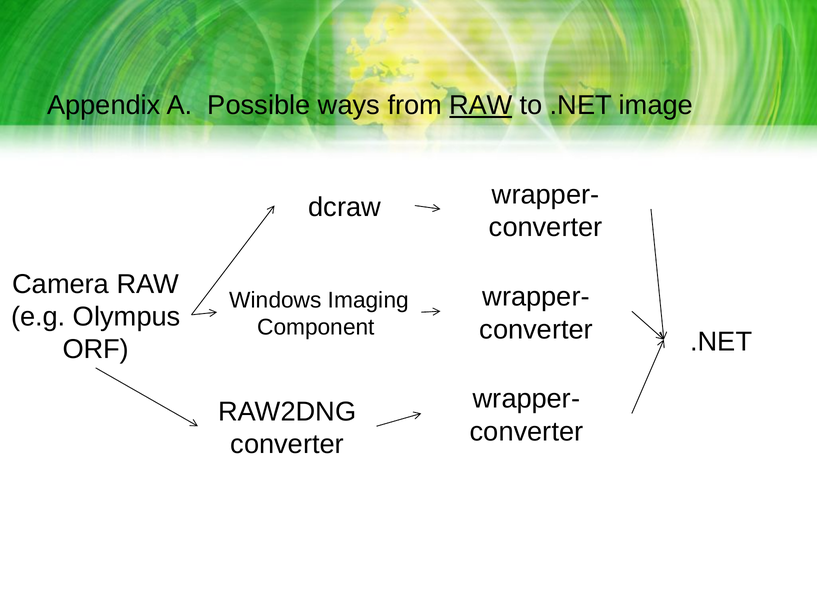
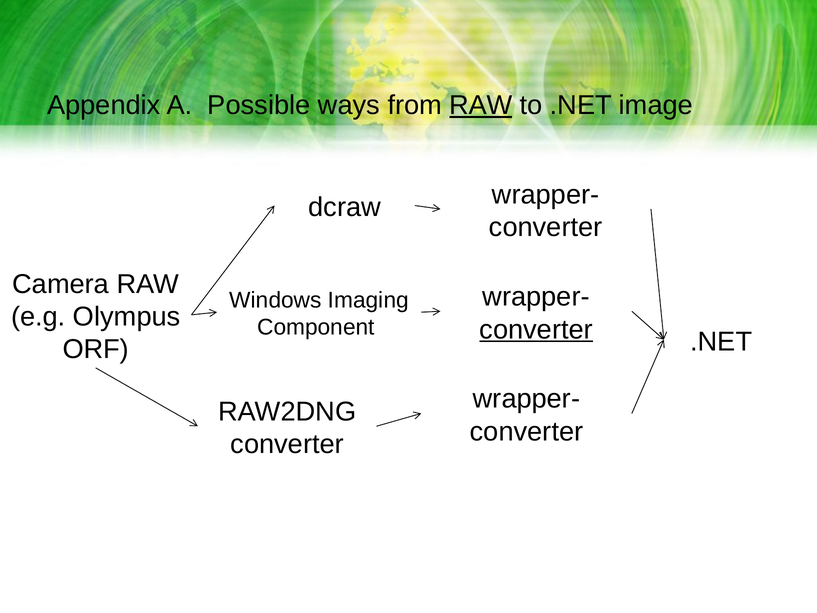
converter at (536, 329) underline: none -> present
